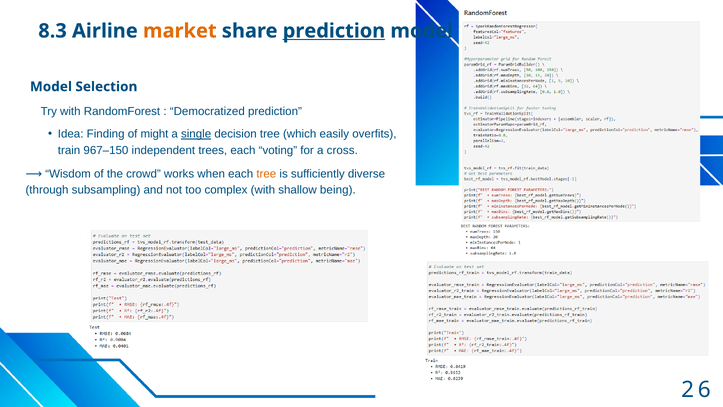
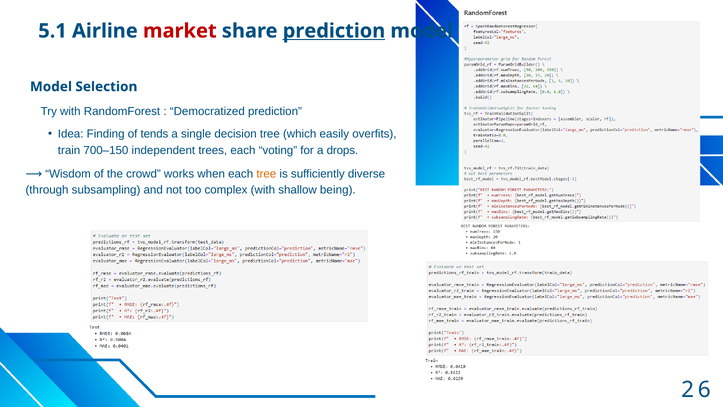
8.3: 8.3 -> 5.1
market colour: orange -> red
might: might -> tends
single underline: present -> none
967–150: 967–150 -> 700–150
cross: cross -> drops
